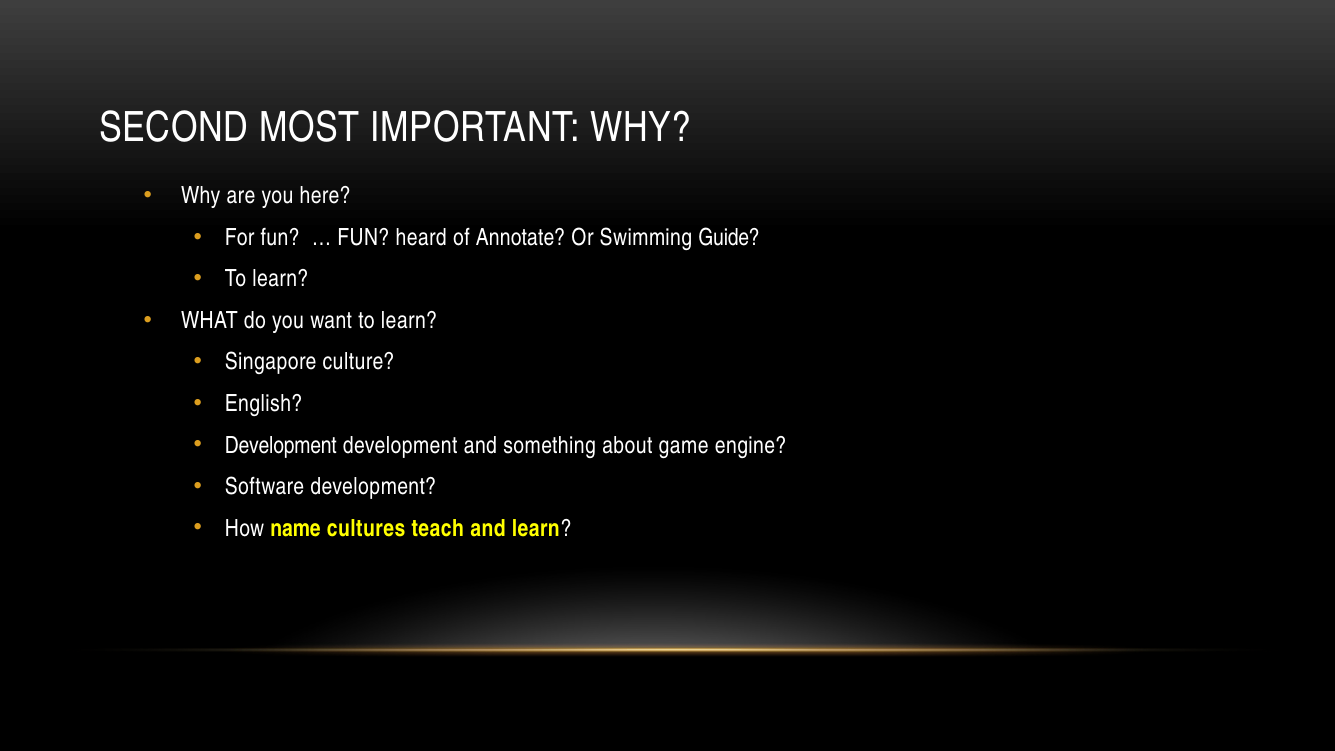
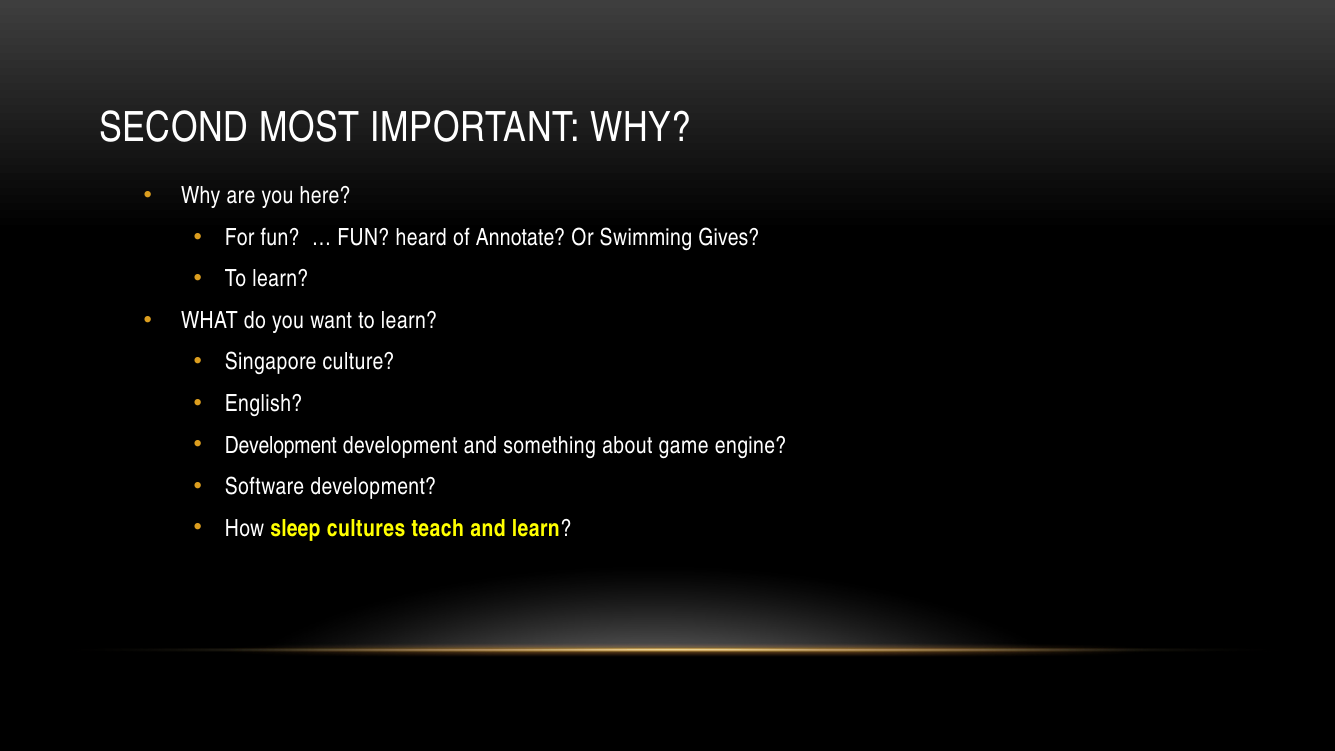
Guide: Guide -> Gives
name: name -> sleep
